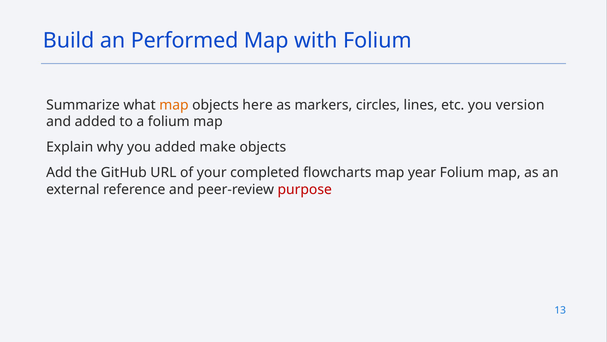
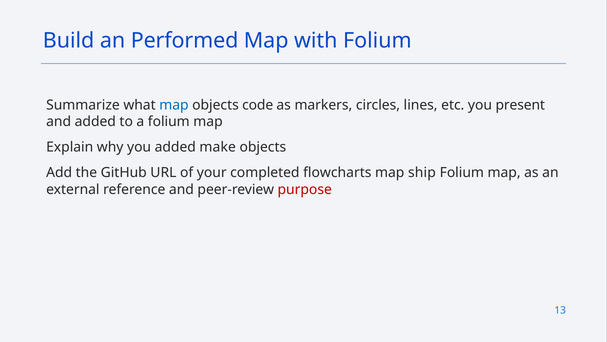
map at (174, 105) colour: orange -> blue
here: here -> code
version: version -> present
year: year -> ship
